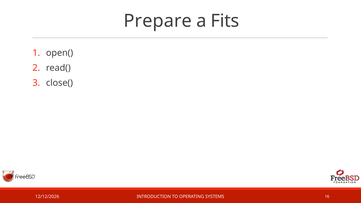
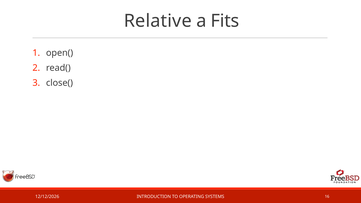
Prepare: Prepare -> Relative
